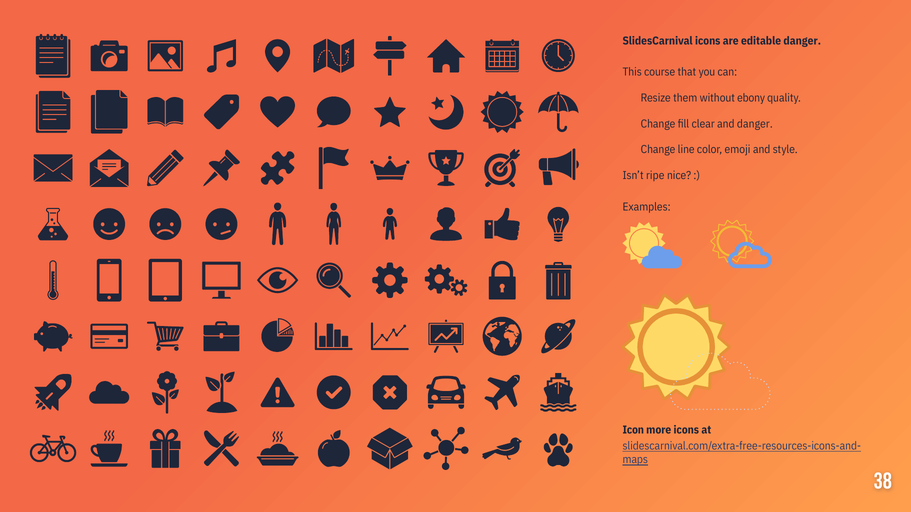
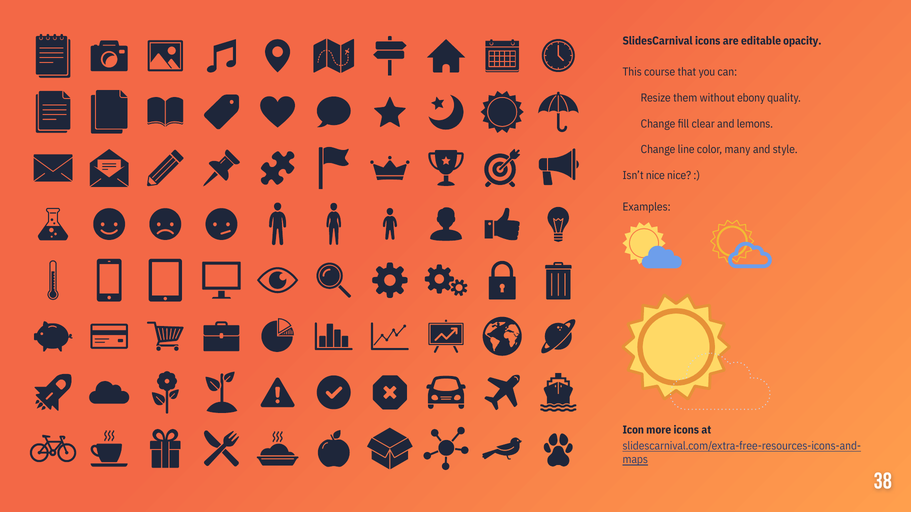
editable danger: danger -> opacity
and danger: danger -> lemons
emoji: emoji -> many
Isn’t ripe: ripe -> nice
